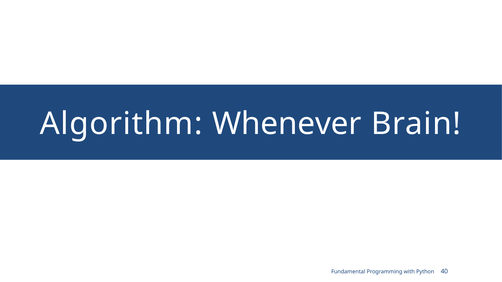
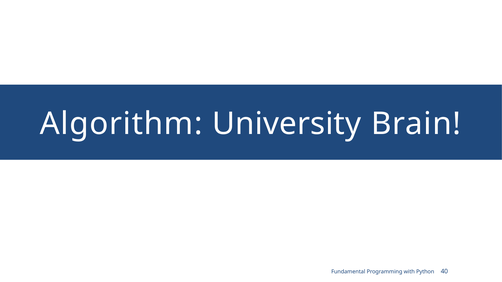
Whenever: Whenever -> University
